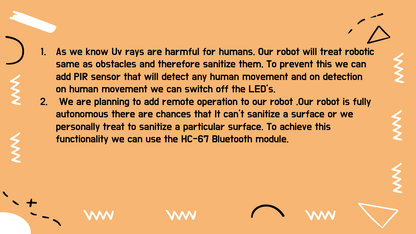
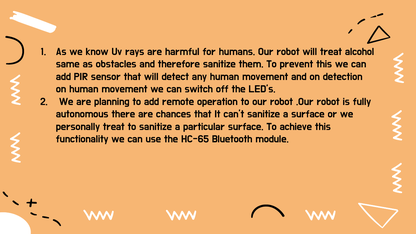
robotic: robotic -> alcohol
HC-67: HC-67 -> HC-65
